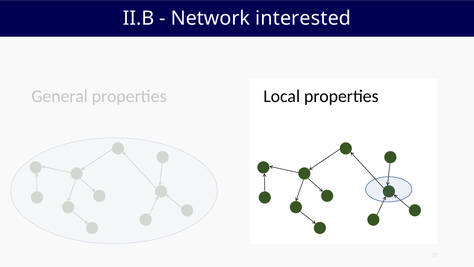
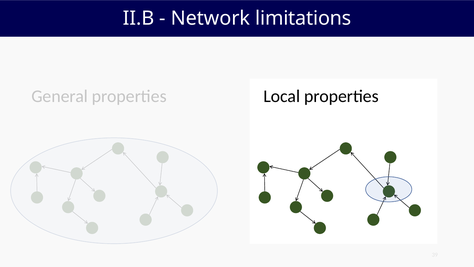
interested: interested -> limitations
